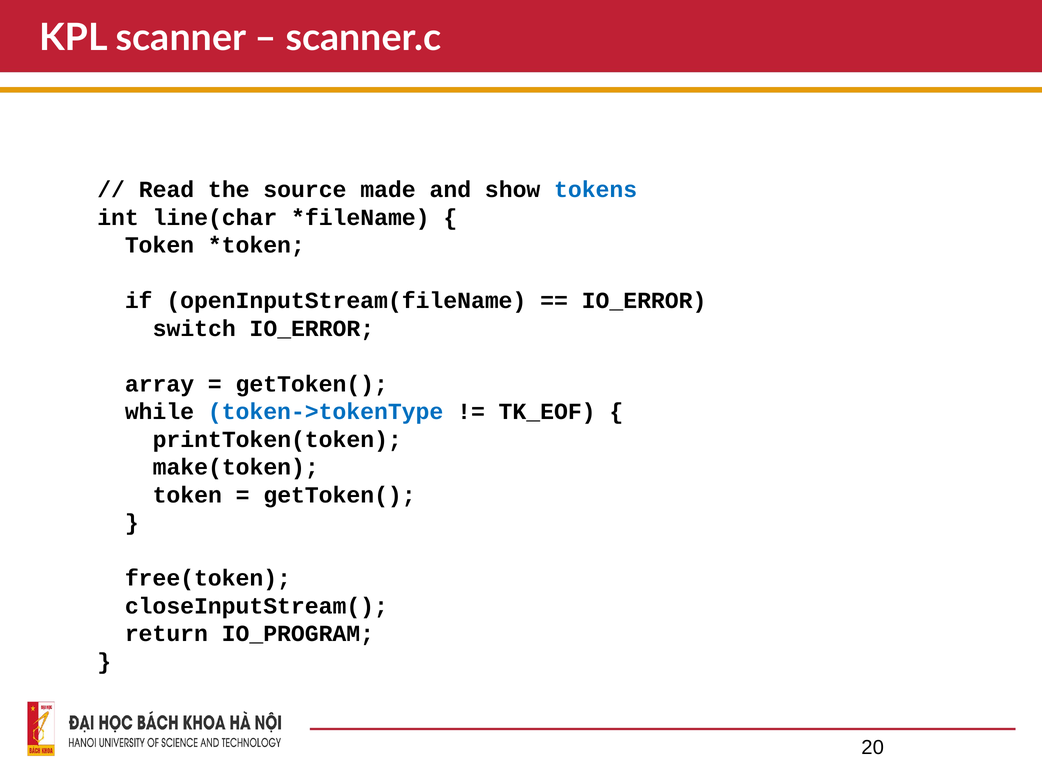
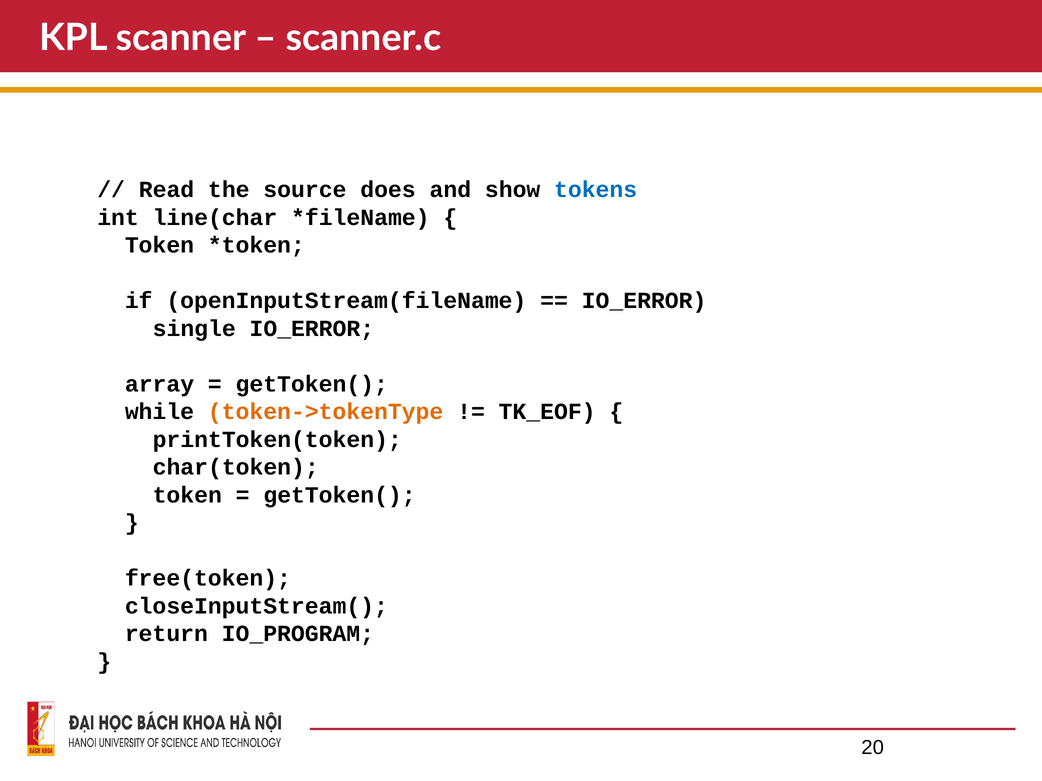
made: made -> does
switch: switch -> single
token->tokenType colour: blue -> orange
make(token: make(token -> char(token
